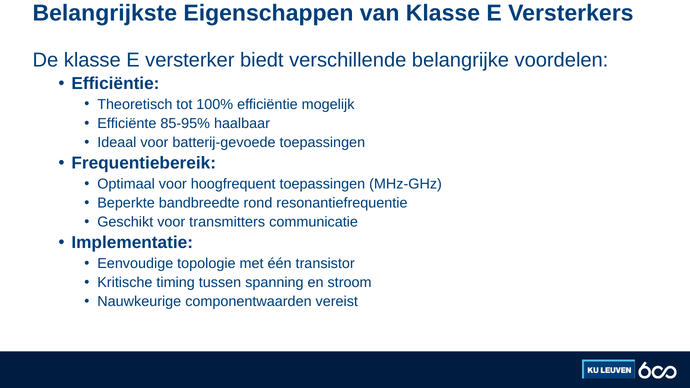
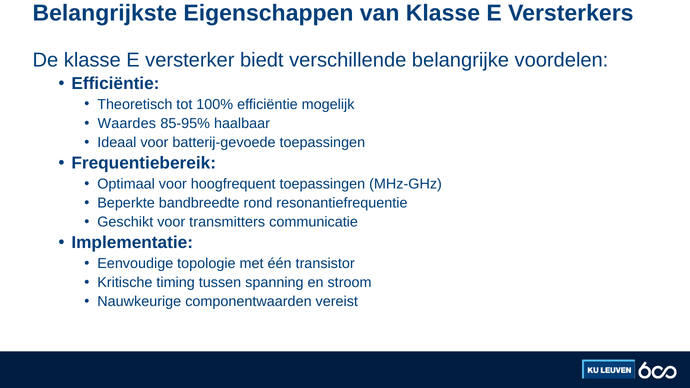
Efficiënte: Efficiënte -> Waardes
